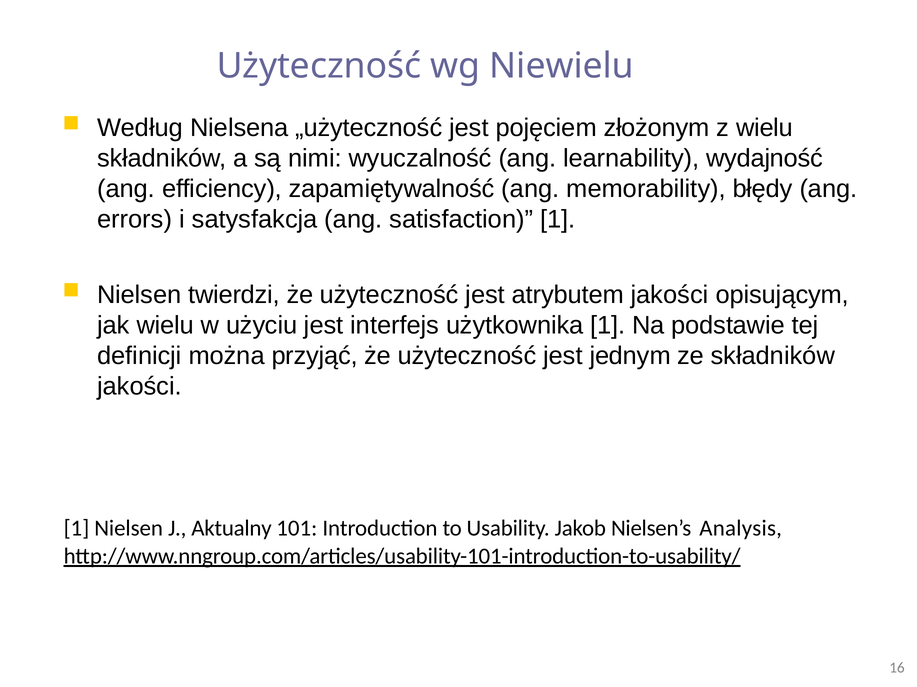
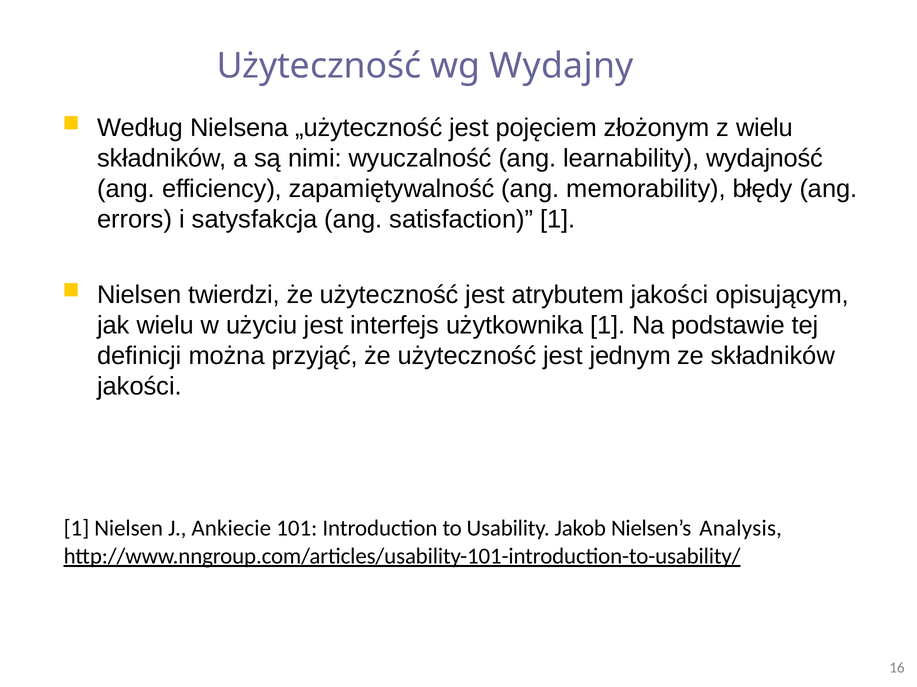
Niewielu: Niewielu -> Wydajny
Aktualny: Aktualny -> Ankiecie
